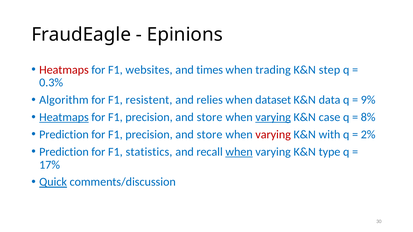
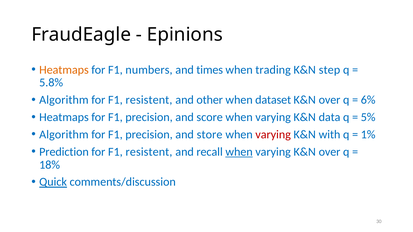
Heatmaps at (64, 70) colour: red -> orange
websites: websites -> numbers
0.3%: 0.3% -> 5.8%
relies: relies -> other
data at (330, 100): data -> over
9%: 9% -> 6%
Heatmaps at (64, 117) underline: present -> none
store at (210, 117): store -> score
varying at (273, 117) underline: present -> none
case: case -> data
8%: 8% -> 5%
Prediction at (64, 135): Prediction -> Algorithm
2%: 2% -> 1%
statistics at (149, 152): statistics -> resistent
varying K&N type: type -> over
17%: 17% -> 18%
